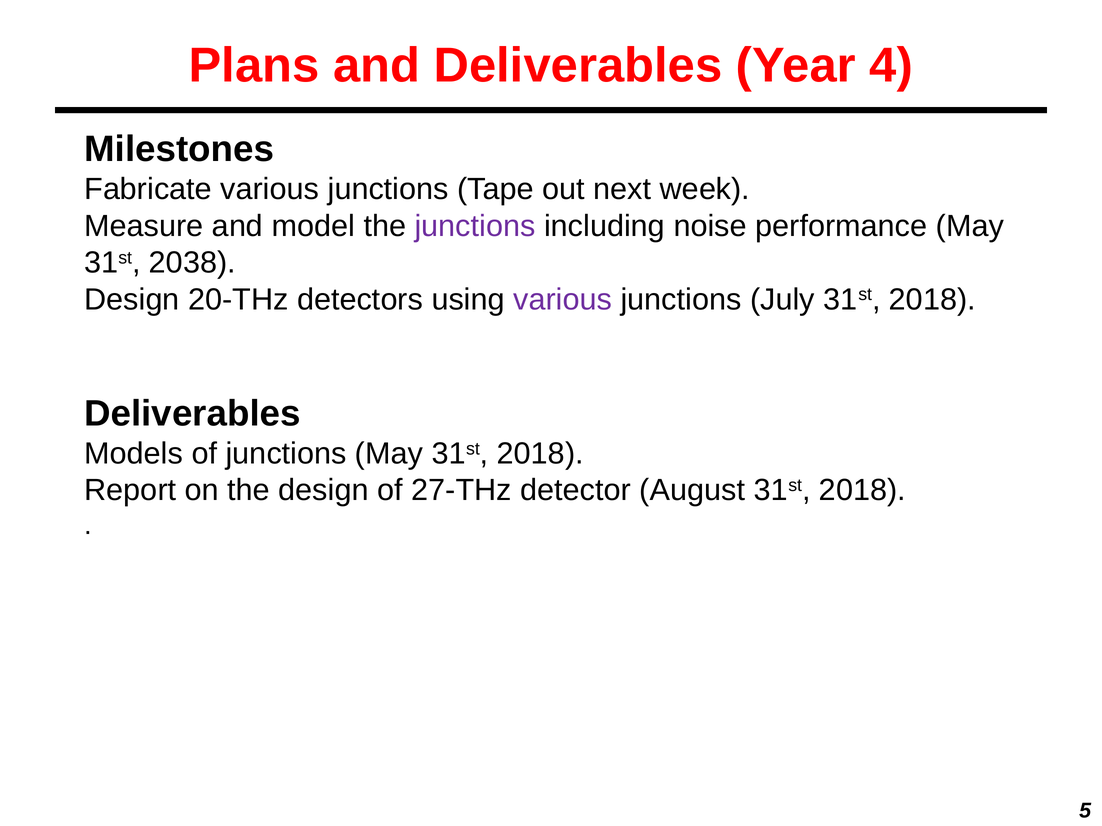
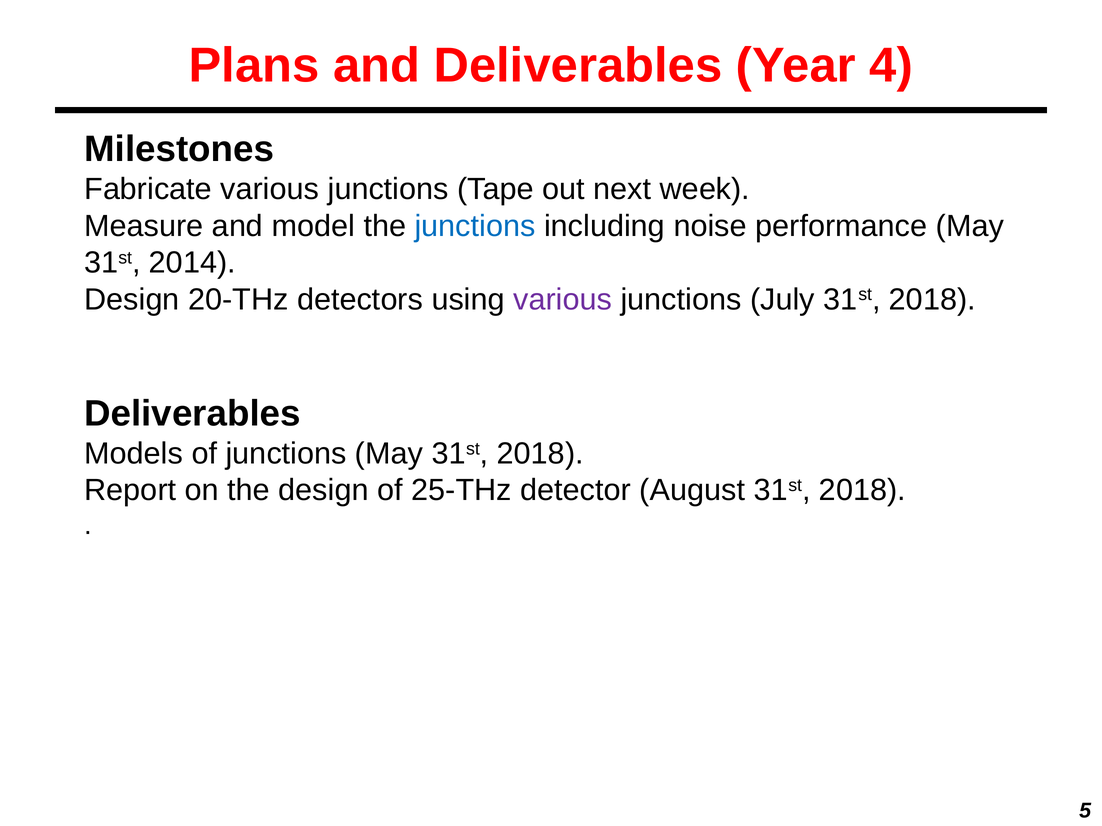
junctions at (475, 226) colour: purple -> blue
2038: 2038 -> 2014
27-THz: 27-THz -> 25-THz
